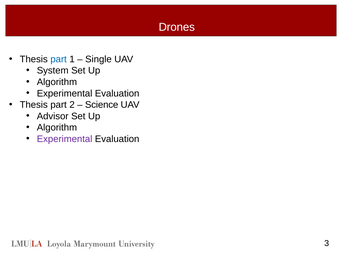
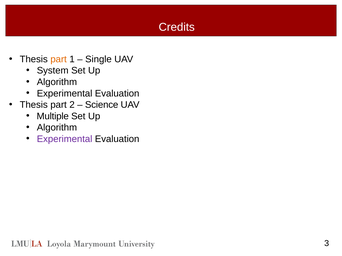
Drones: Drones -> Credits
part at (59, 59) colour: blue -> orange
Advisor: Advisor -> Multiple
